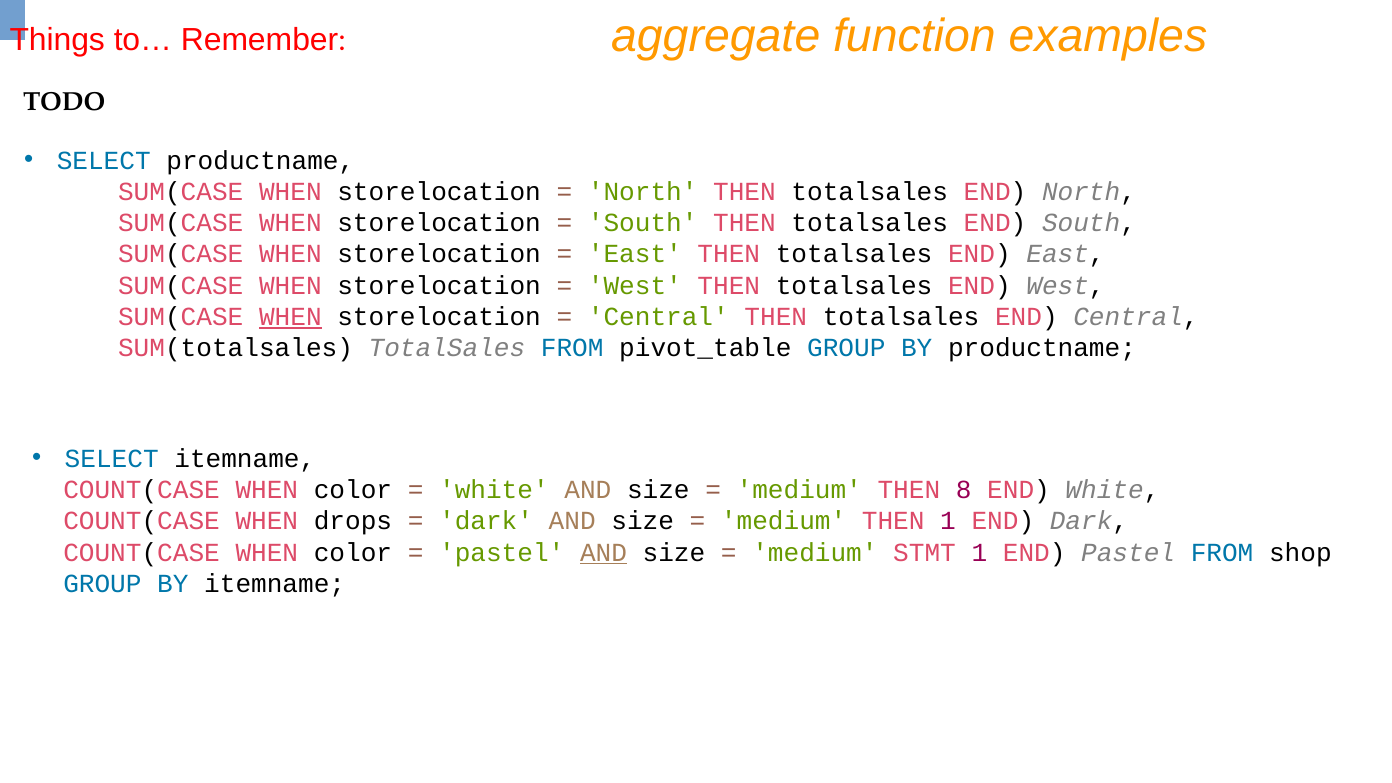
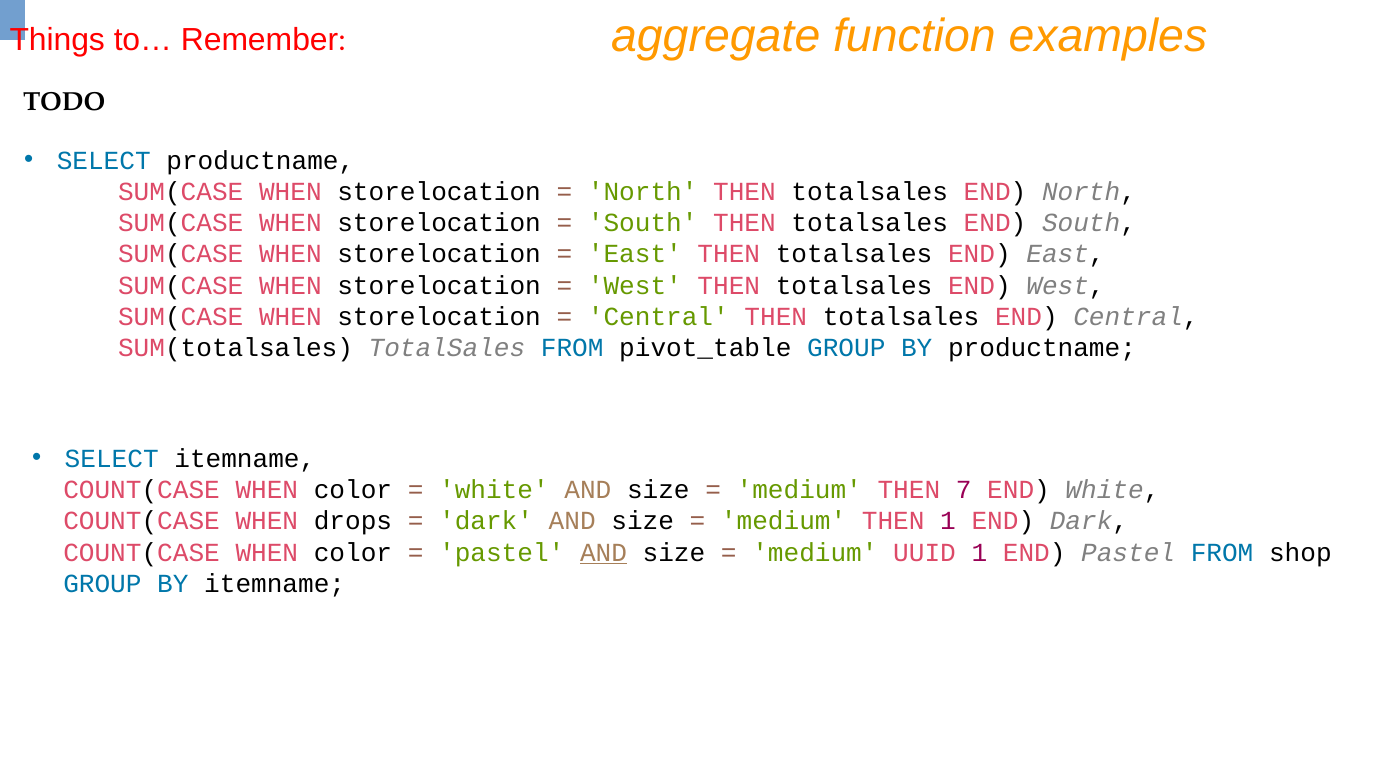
WHEN at (290, 317) underline: present -> none
8: 8 -> 7
STMT: STMT -> UUID
